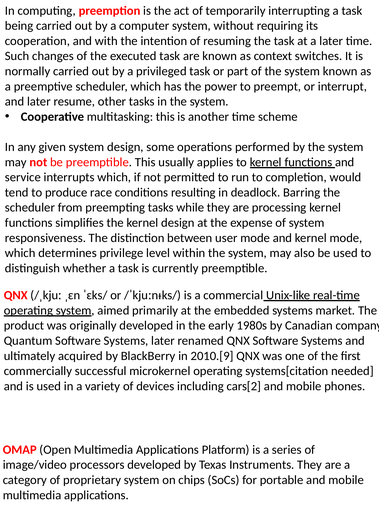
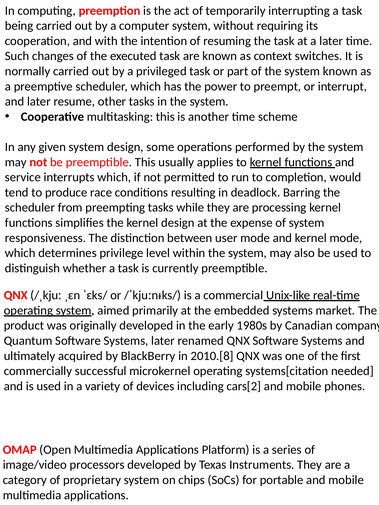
2010.[9: 2010.[9 -> 2010.[8
